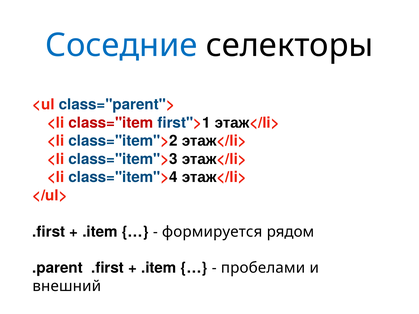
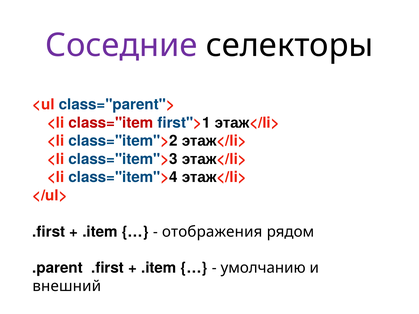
Соседние colour: blue -> purple
формируется: формируется -> отображения
пробелами: пробелами -> умолчанию
